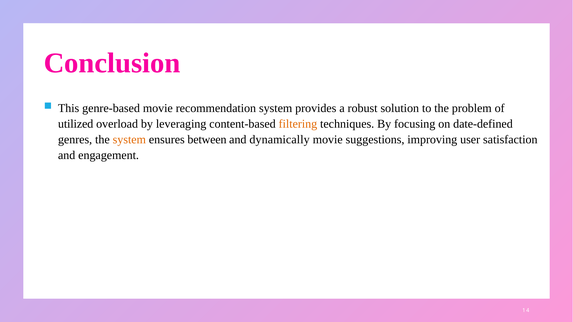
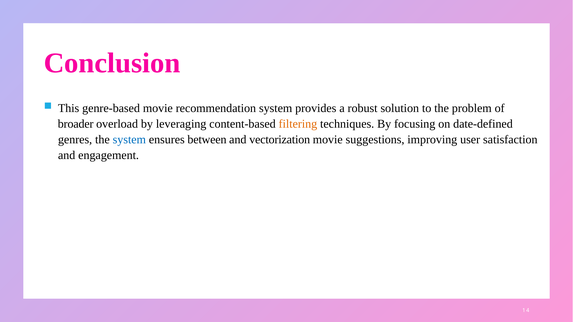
utilized: utilized -> broader
system at (129, 140) colour: orange -> blue
dynamically: dynamically -> vectorization
